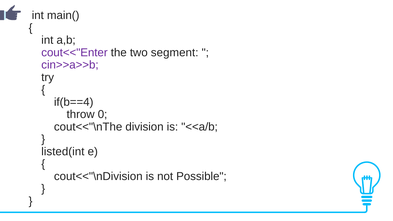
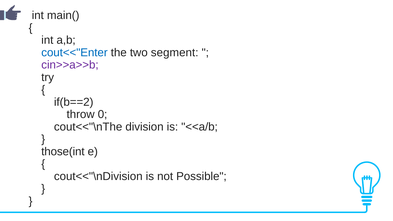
cout<<"Enter colour: purple -> blue
if(b==4: if(b==4 -> if(b==2
listed(int: listed(int -> those(int
